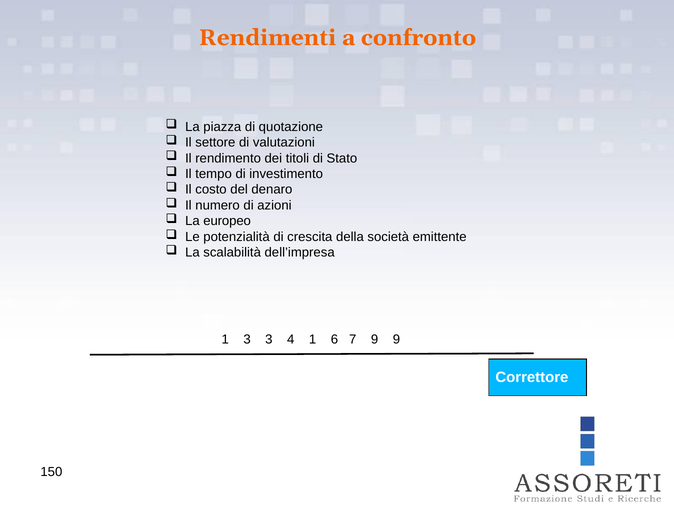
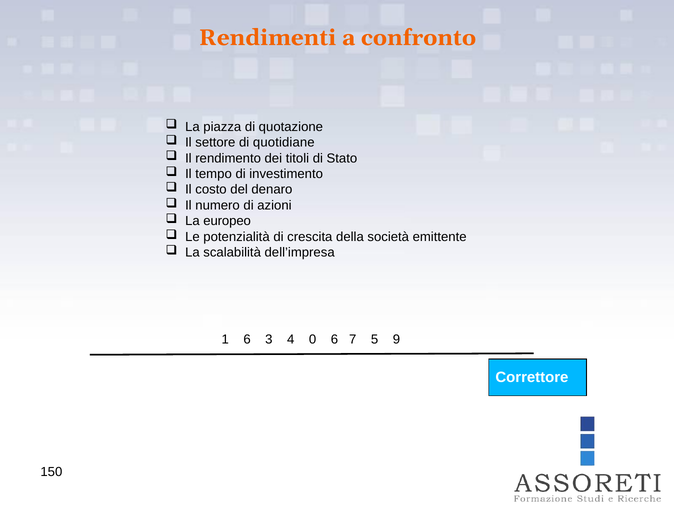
valutazioni: valutazioni -> quotidiane
1 3: 3 -> 6
4 1: 1 -> 0
7 9: 9 -> 5
